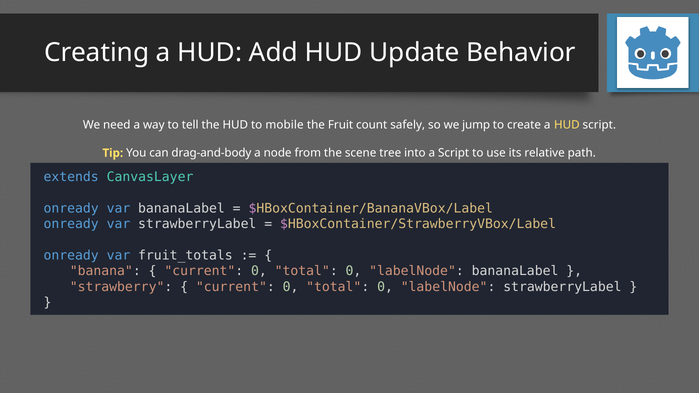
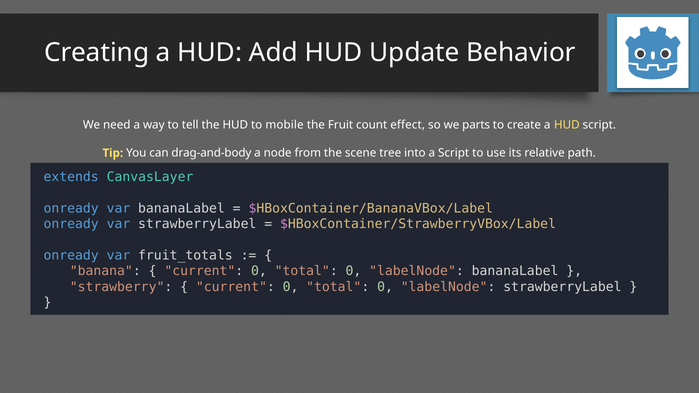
safely: safely -> effect
jump: jump -> parts
